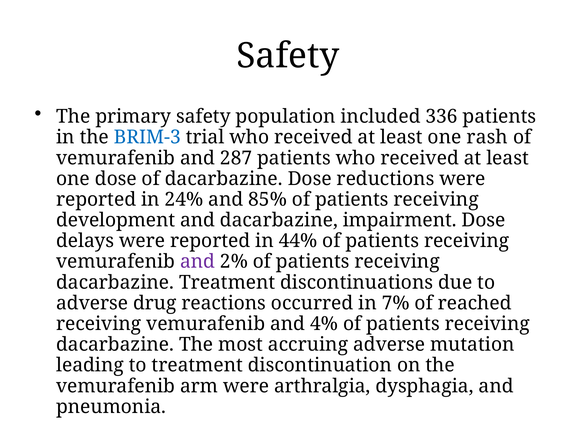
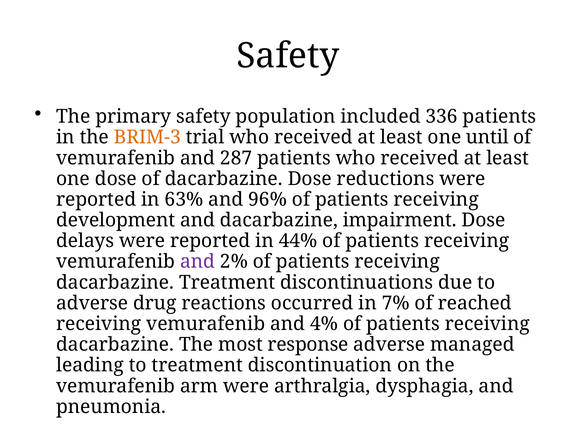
BRIM-3 colour: blue -> orange
rash: rash -> until
24%: 24% -> 63%
85%: 85% -> 96%
accruing: accruing -> response
mutation: mutation -> managed
